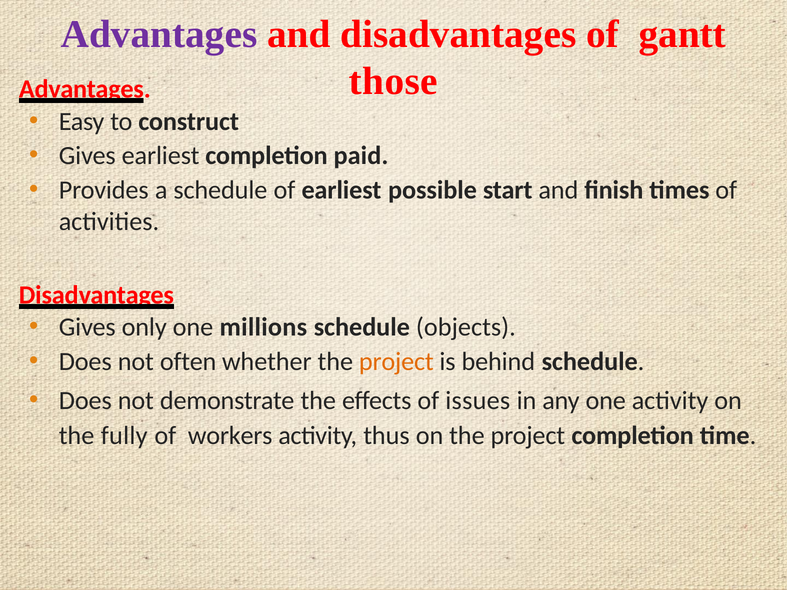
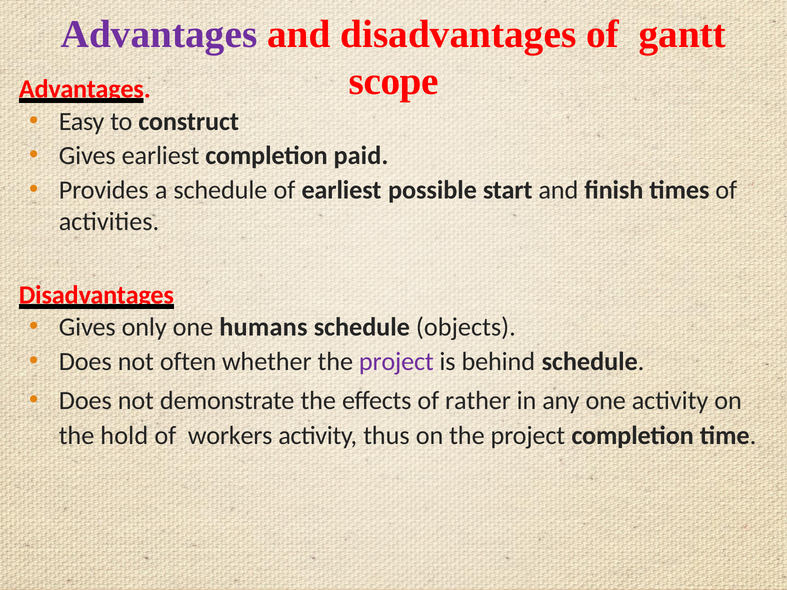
those: those -> scope
millions: millions -> humans
project at (396, 362) colour: orange -> purple
issues: issues -> rather
fully: fully -> hold
